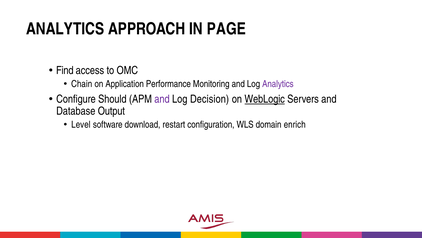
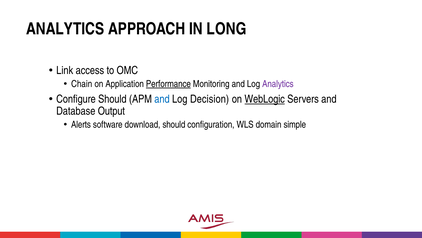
PAGE: PAGE -> LONG
Find: Find -> Link
Performance underline: none -> present
and at (162, 99) colour: purple -> blue
Level: Level -> Alerts
download restart: restart -> should
enrich: enrich -> simple
